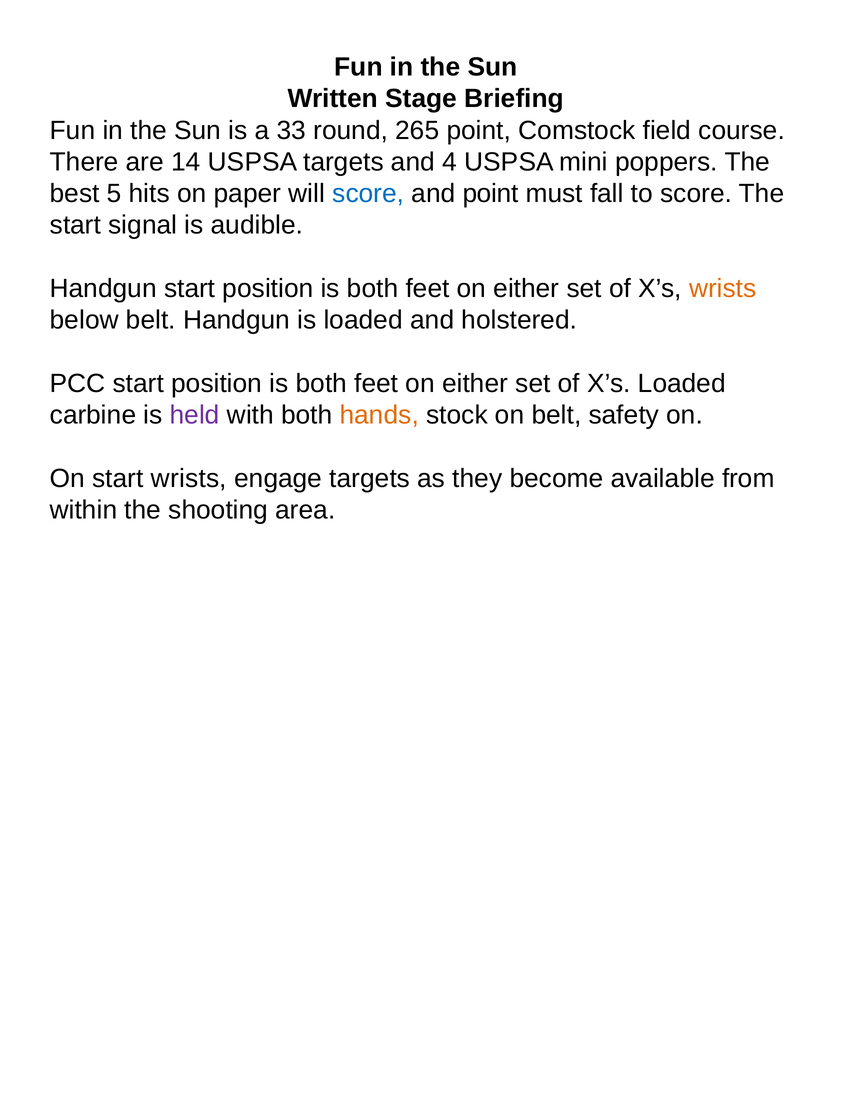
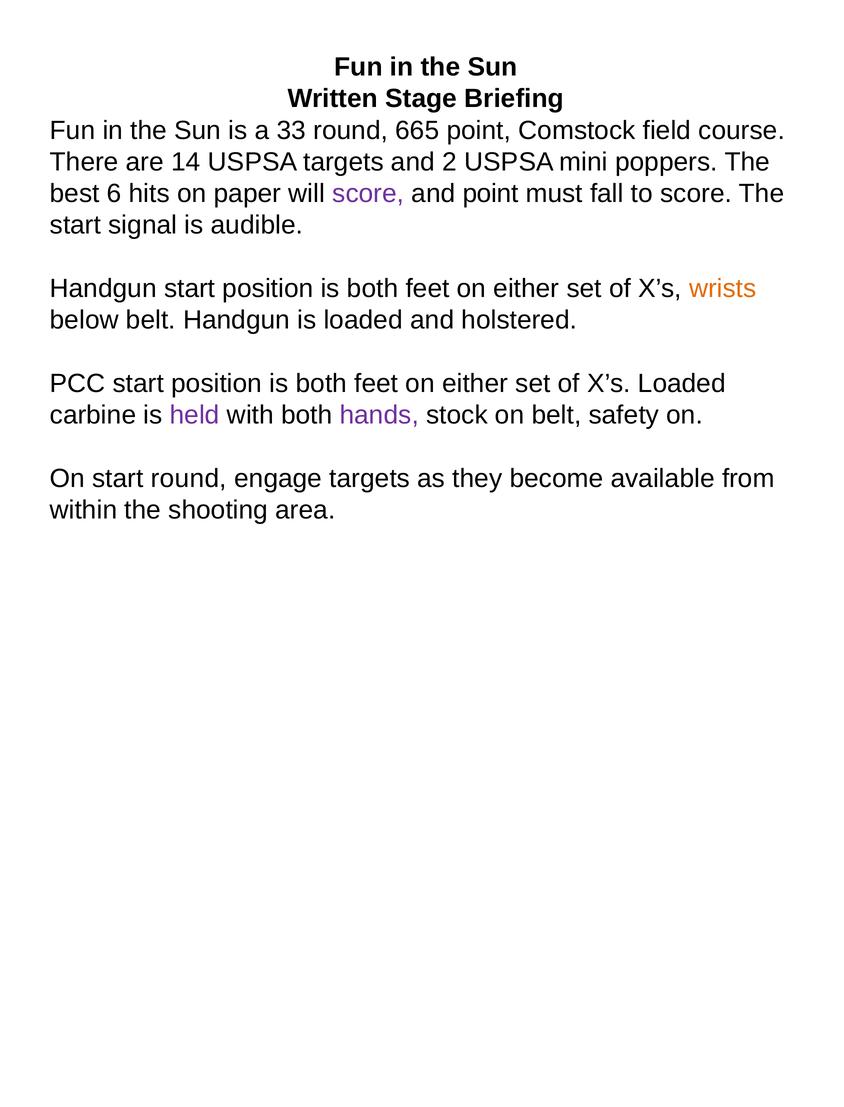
265: 265 -> 665
4: 4 -> 2
5: 5 -> 6
score at (368, 194) colour: blue -> purple
hands colour: orange -> purple
start wrists: wrists -> round
